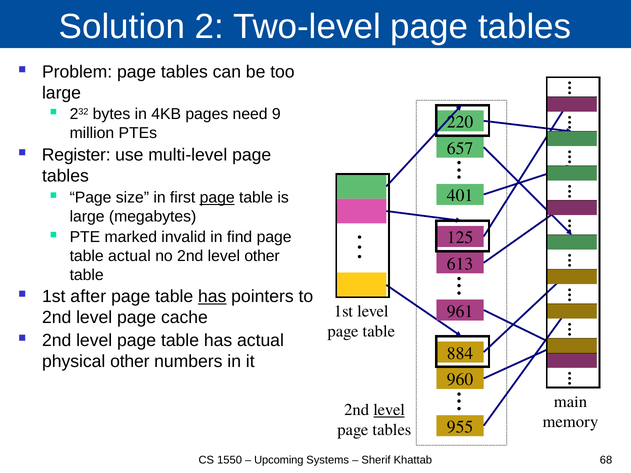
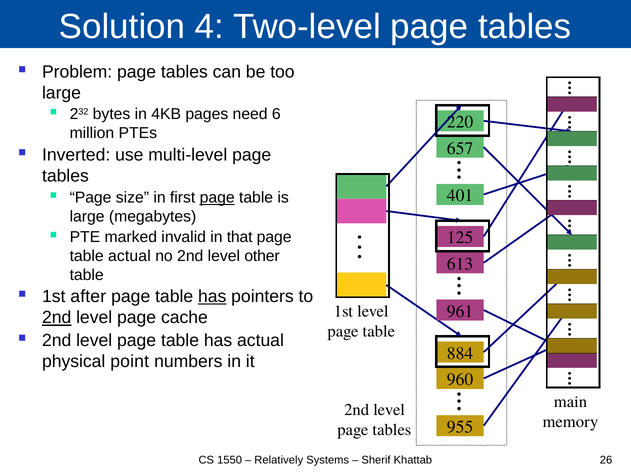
2: 2 -> 4
9: 9 -> 6
Register: Register -> Inverted
find: find -> that
2nd at (57, 318) underline: none -> present
physical other: other -> point
level at (389, 410) underline: present -> none
Upcoming: Upcoming -> Relatively
68: 68 -> 26
